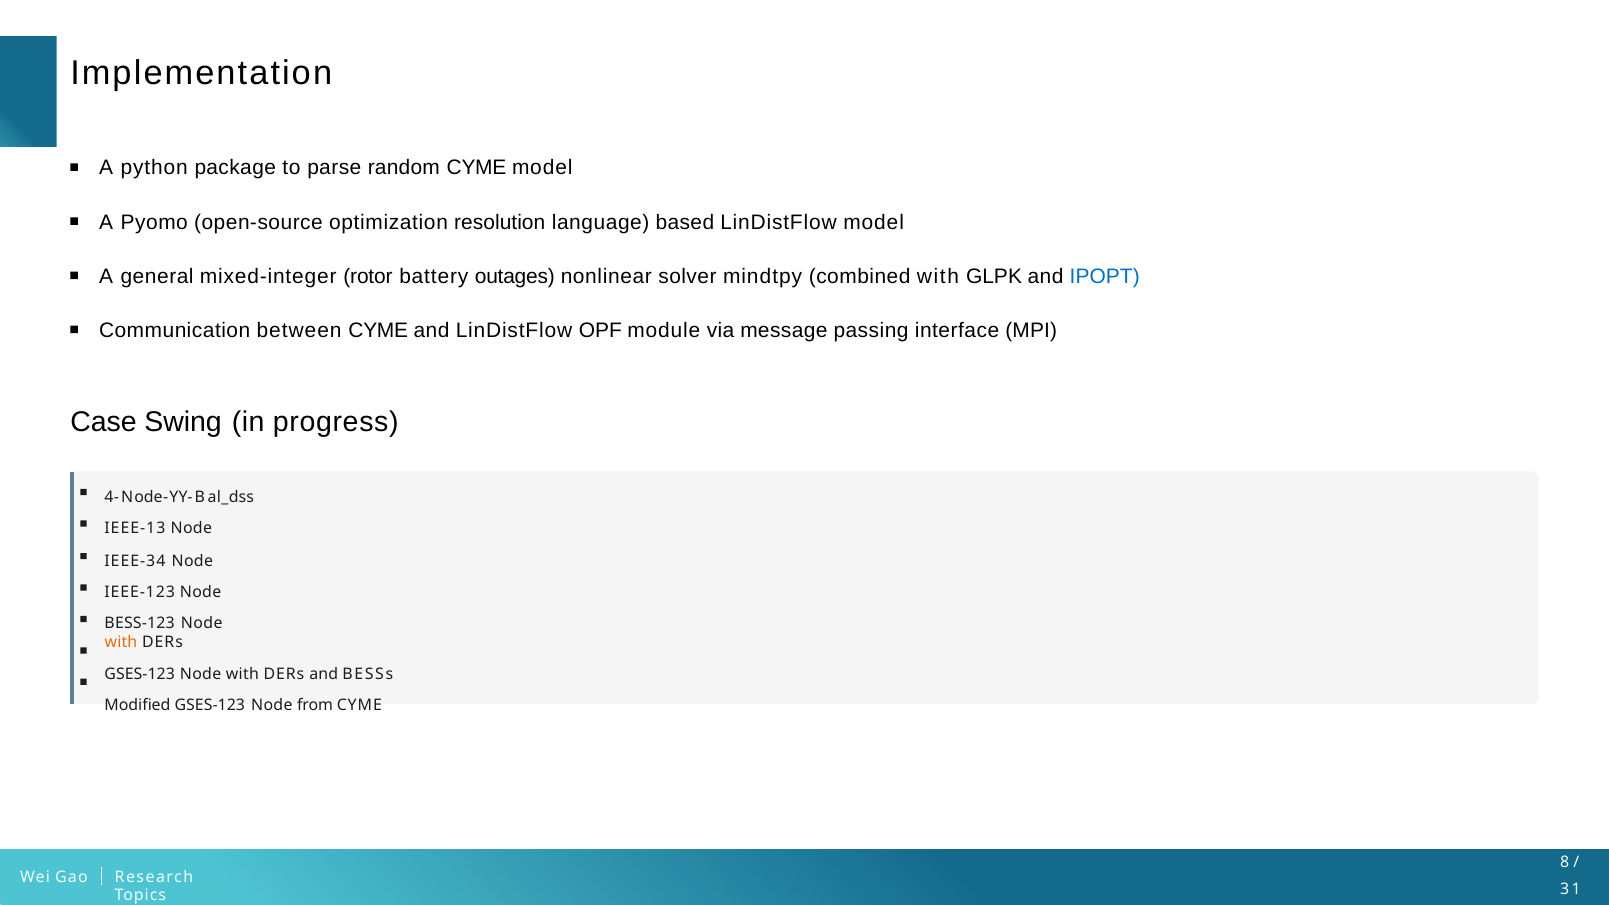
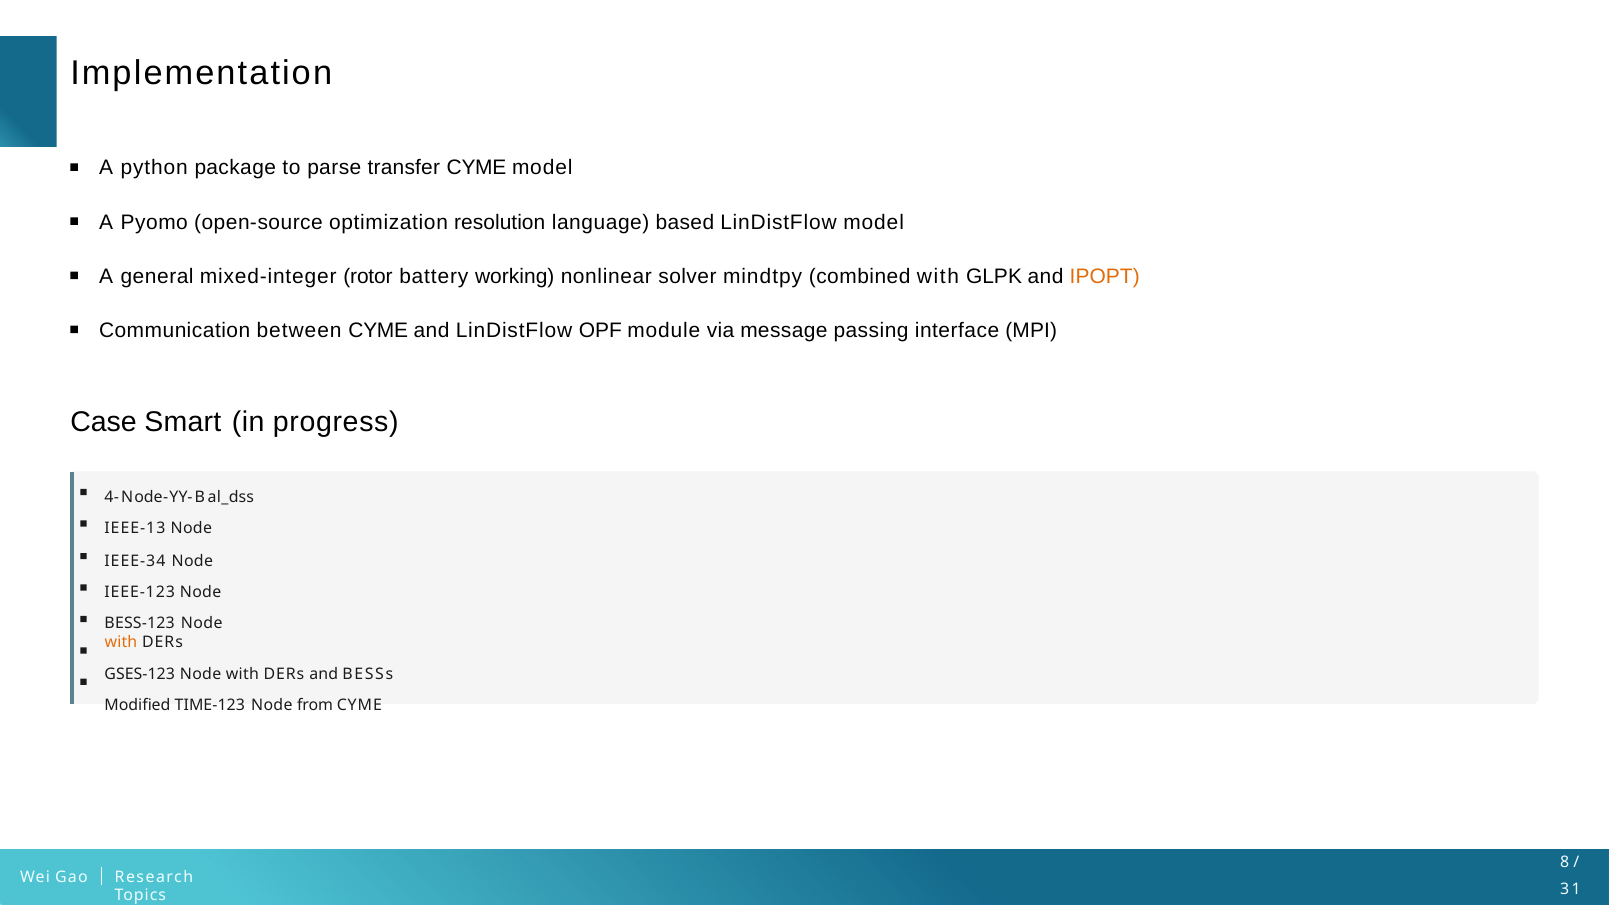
random: random -> transfer
outages: outages -> working
IPOPT colour: blue -> orange
Swing: Swing -> Smart
Modified GSES-123: GSES-123 -> TIME-123
